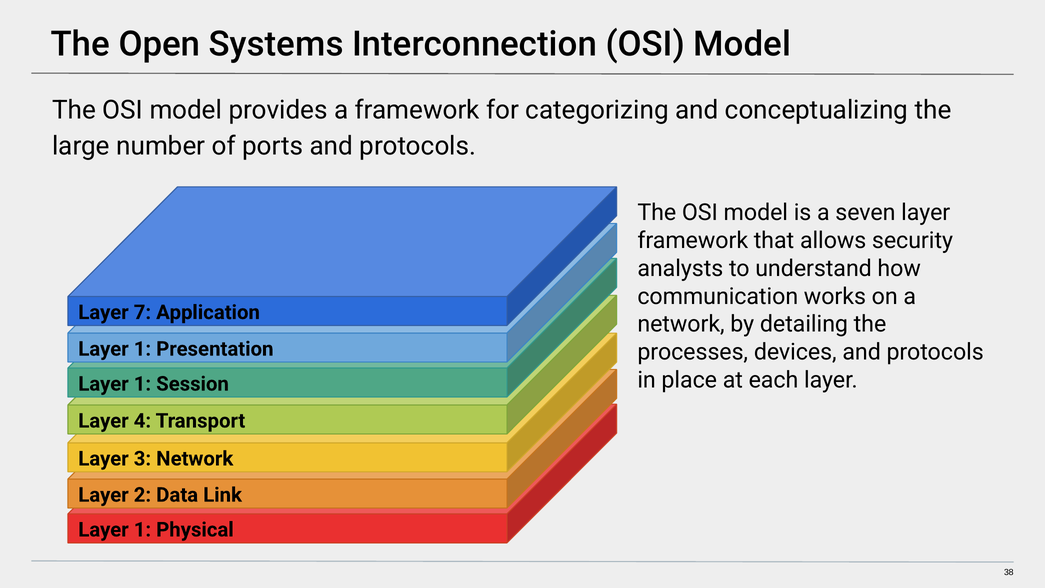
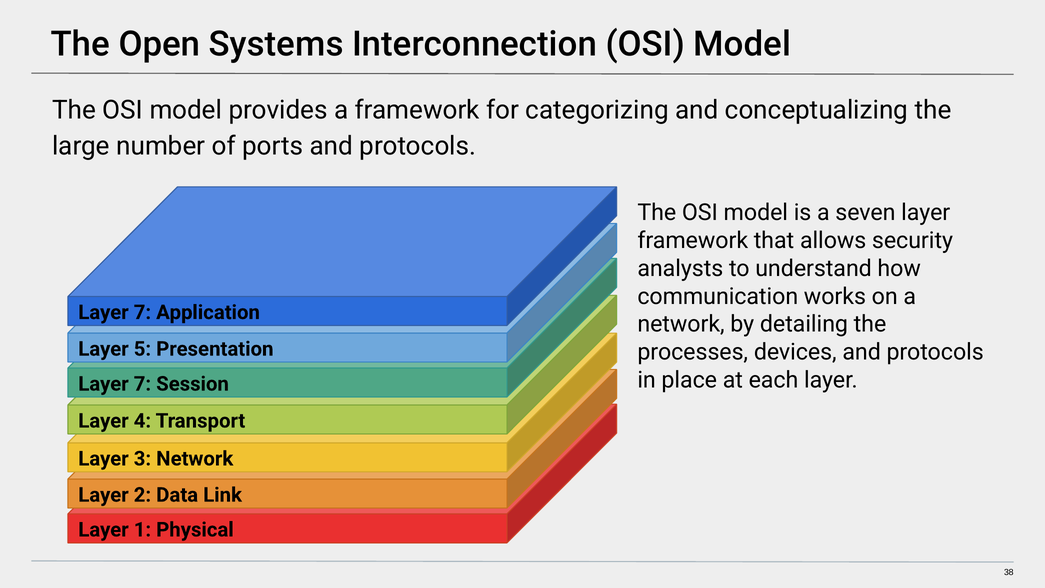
1 at (142, 349): 1 -> 5
1 at (142, 384): 1 -> 7
